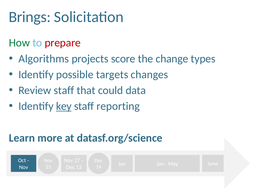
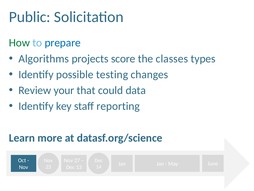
Brings: Brings -> Public
prepare colour: red -> blue
change: change -> classes
targets: targets -> testing
Review staff: staff -> your
key underline: present -> none
